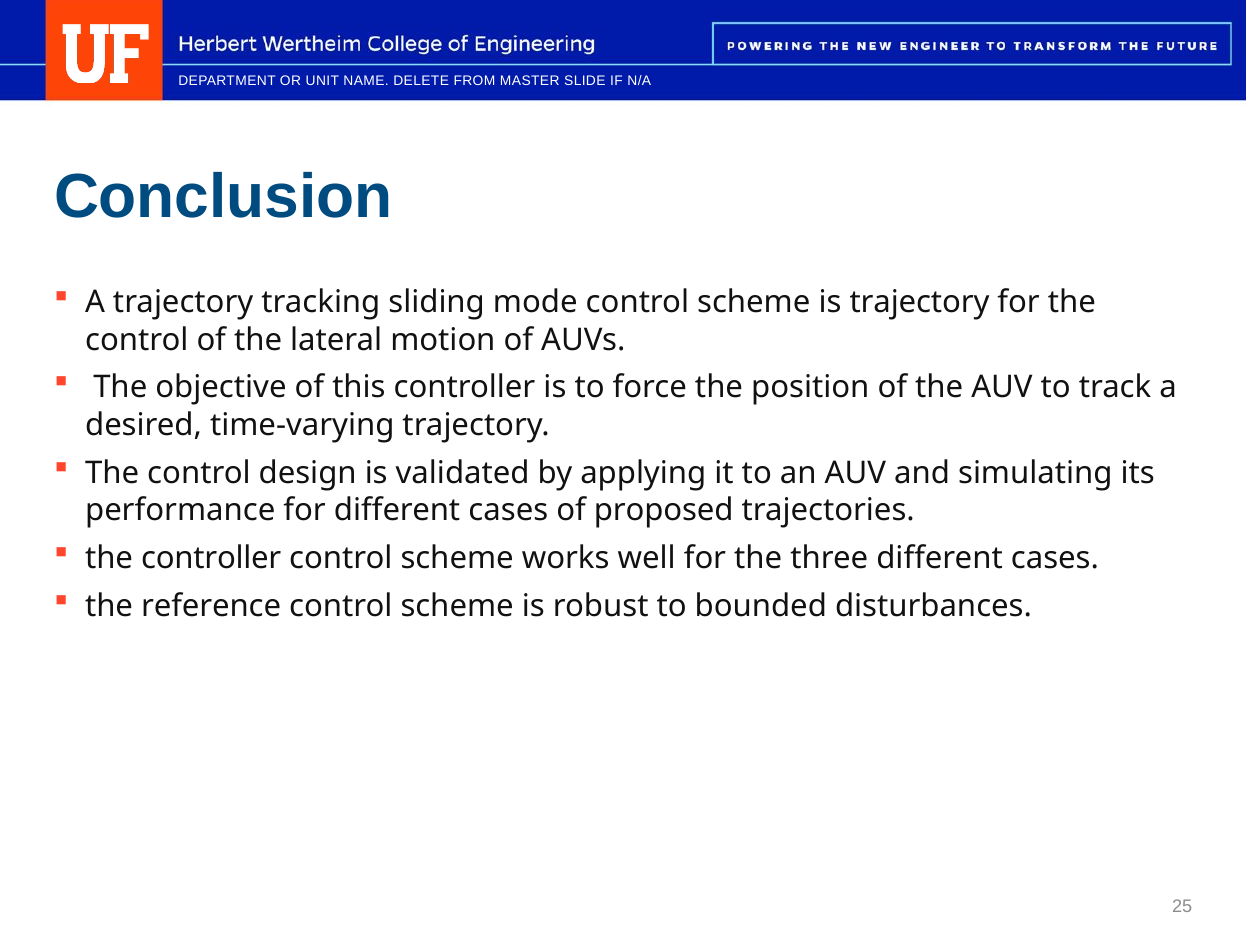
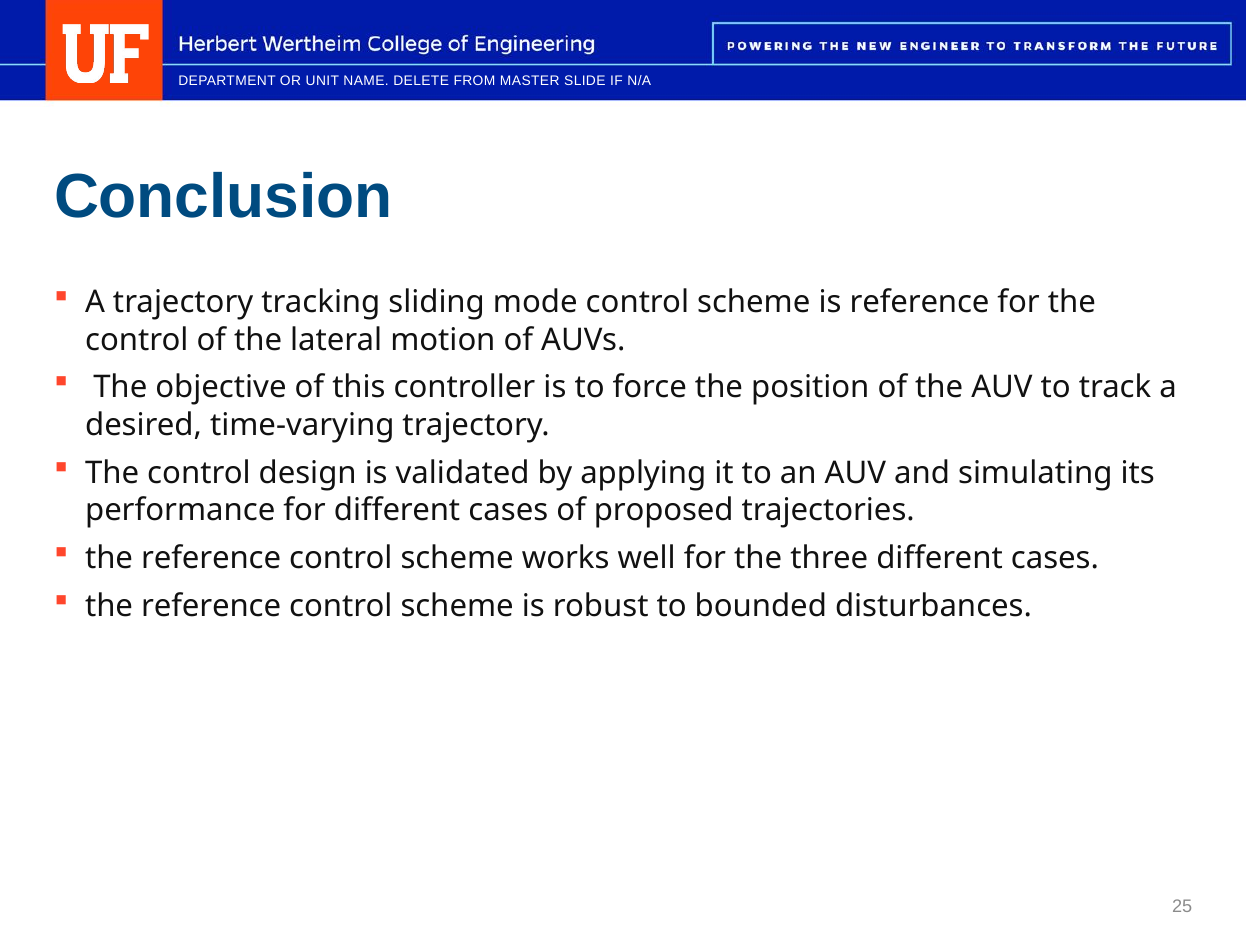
is trajectory: trajectory -> reference
controller at (211, 558): controller -> reference
